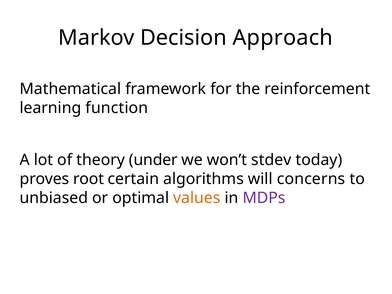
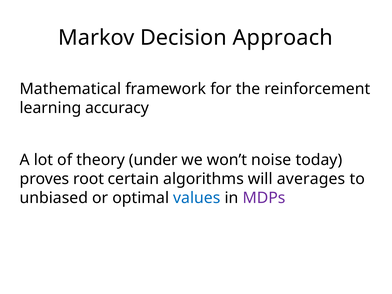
function: function -> accuracy
stdev: stdev -> noise
concerns: concerns -> averages
values colour: orange -> blue
